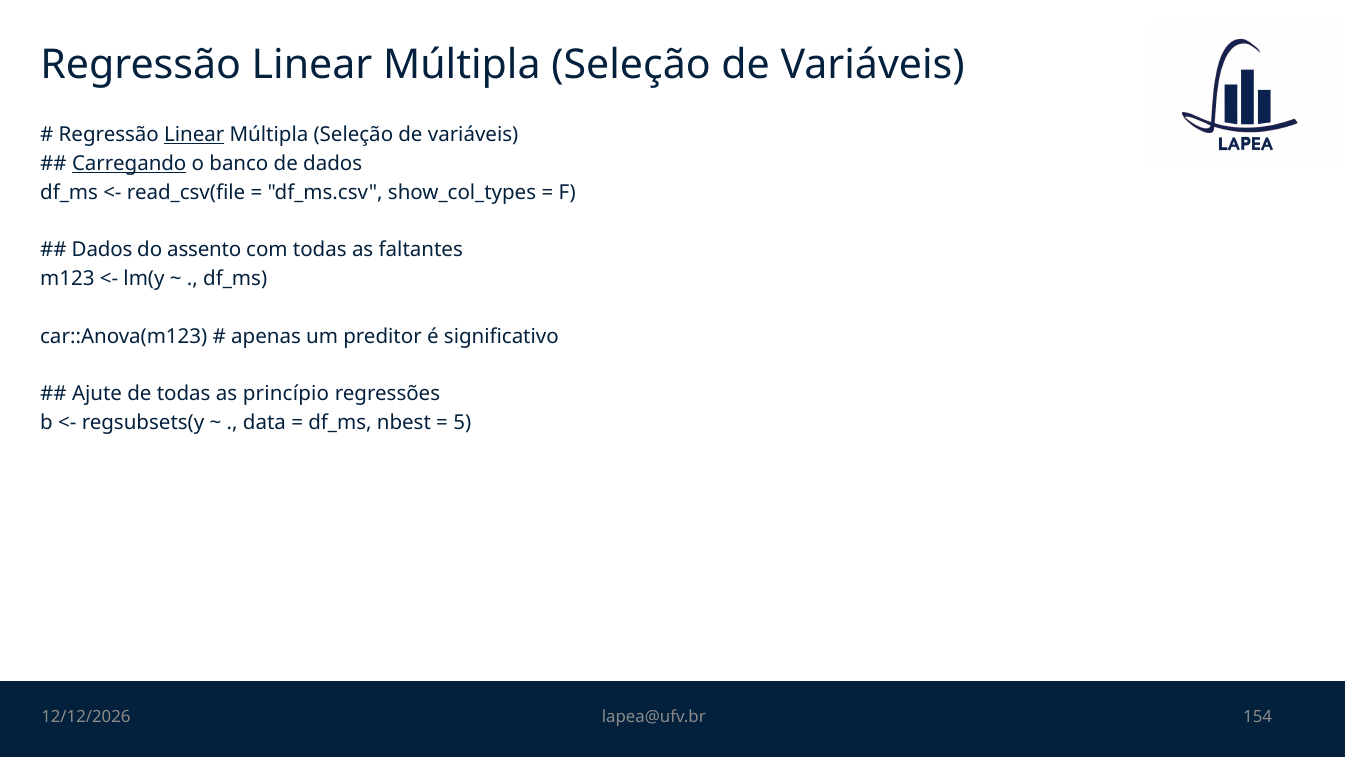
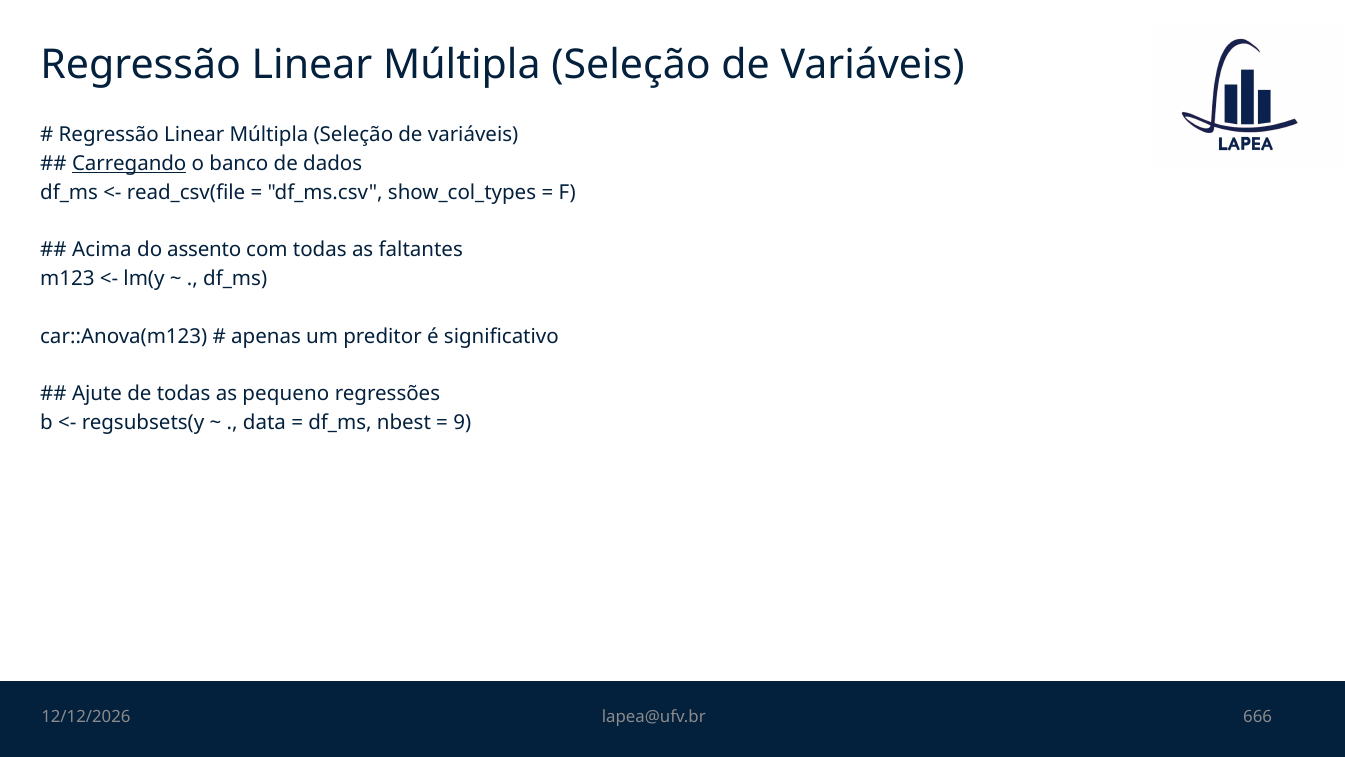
Linear at (194, 135) underline: present -> none
Dados at (102, 250): Dados -> Acima
princípio: princípio -> pequeno
5: 5 -> 9
154: 154 -> 666
